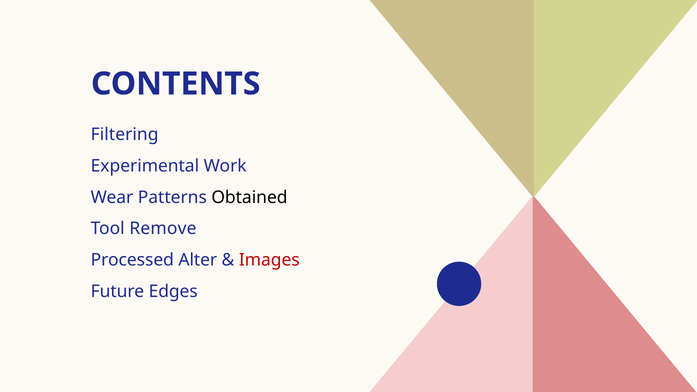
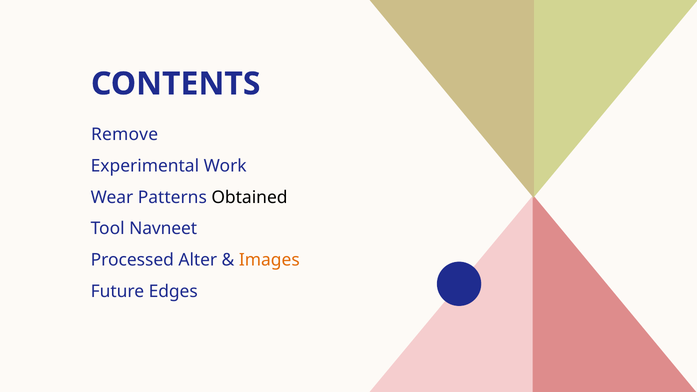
Filtering: Filtering -> Remove
Remove: Remove -> Navneet
Images colour: red -> orange
